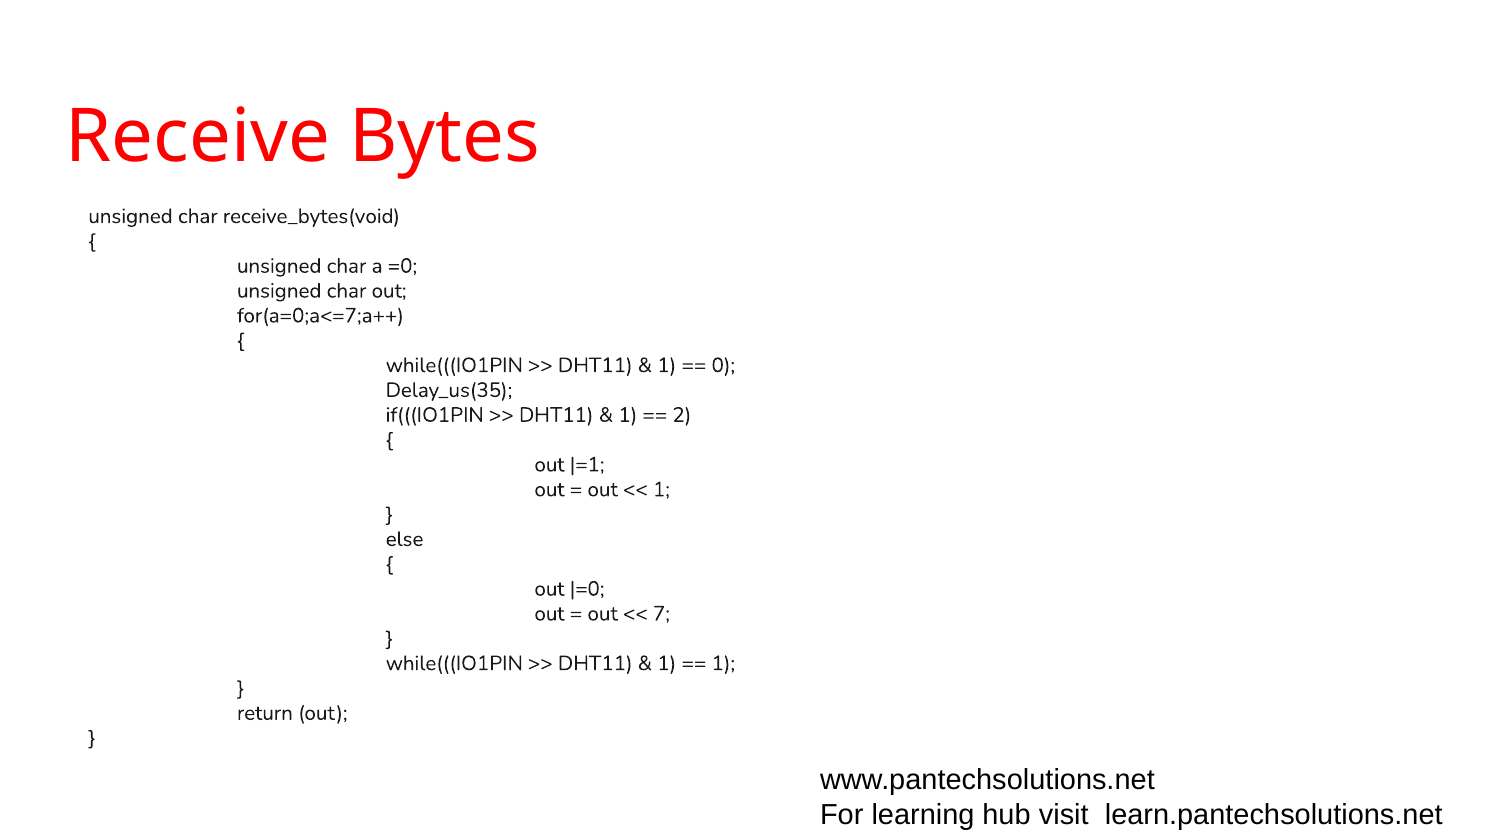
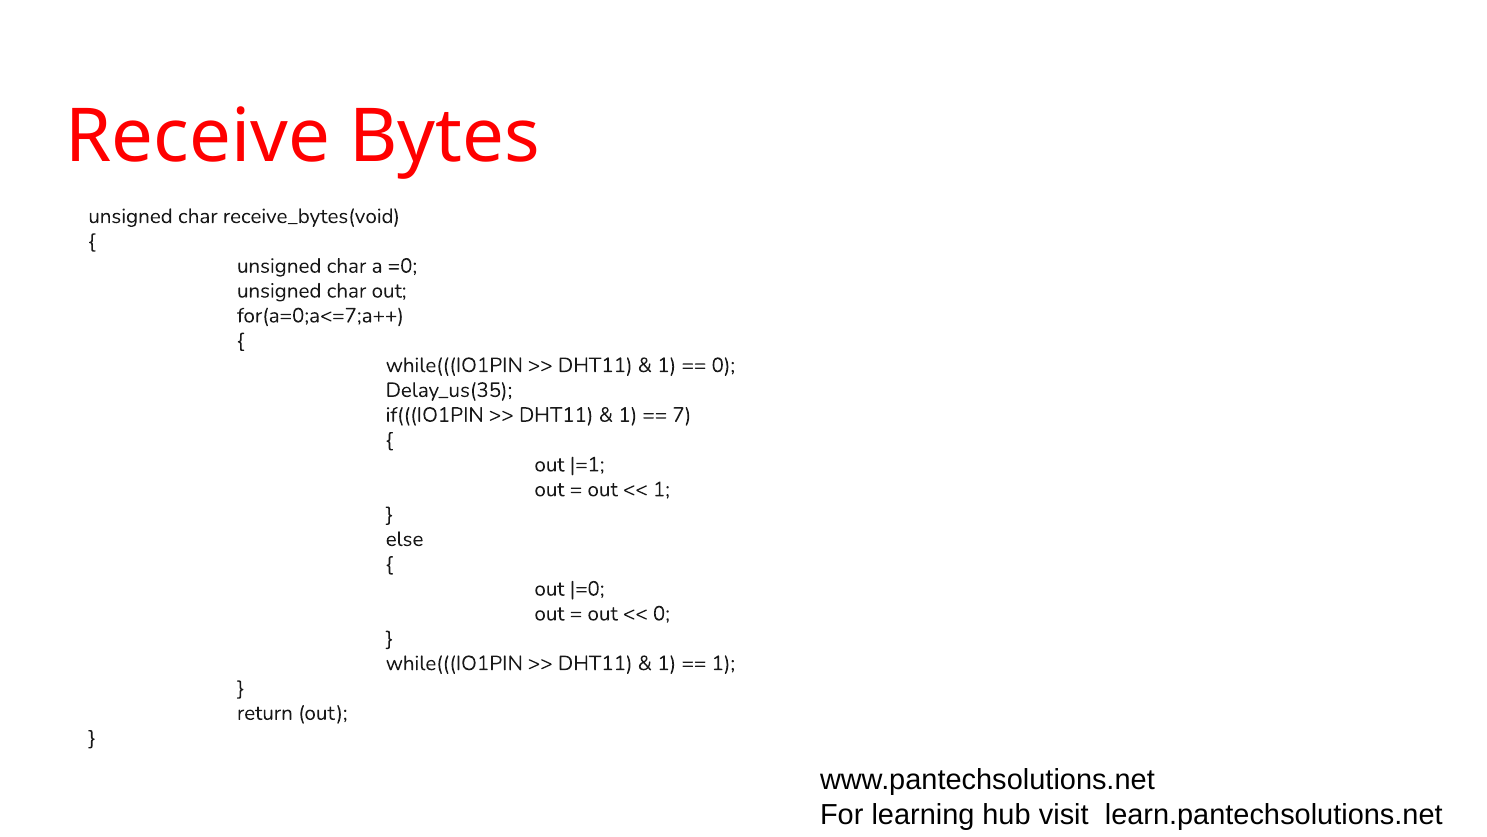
2: 2 -> 7
7 at (661, 613): 7 -> 0
